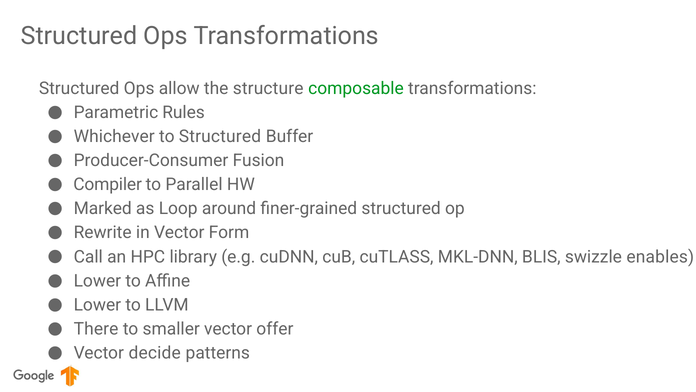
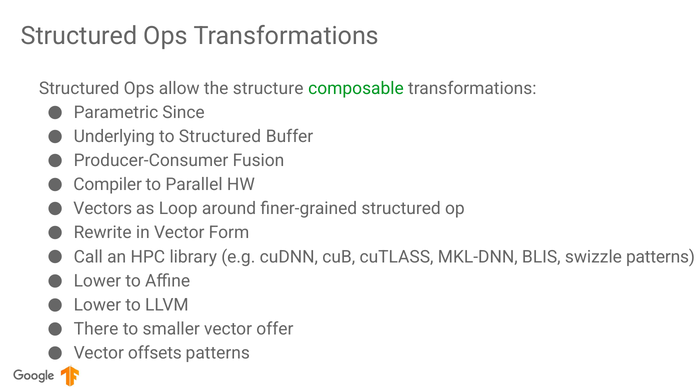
Rules: Rules -> Since
Whichever: Whichever -> Underlying
Marked: Marked -> Vectors
swizzle enables: enables -> patterns
decide: decide -> offsets
